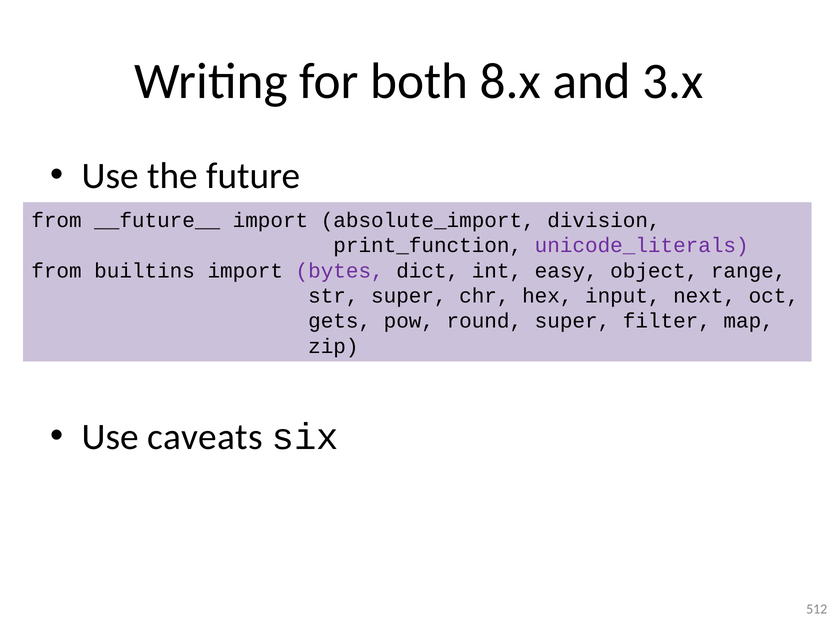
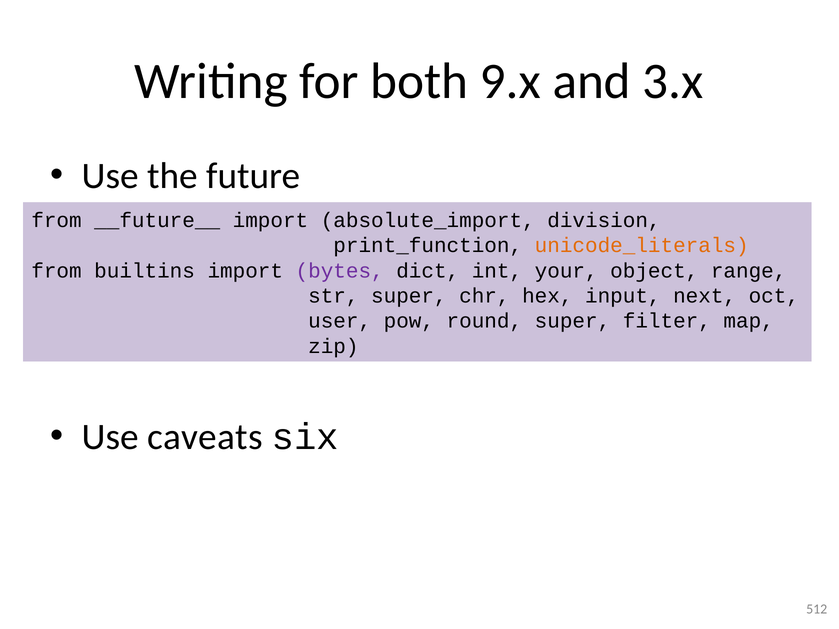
8.x: 8.x -> 9.x
unicode_literals colour: purple -> orange
easy: easy -> your
gets: gets -> user
